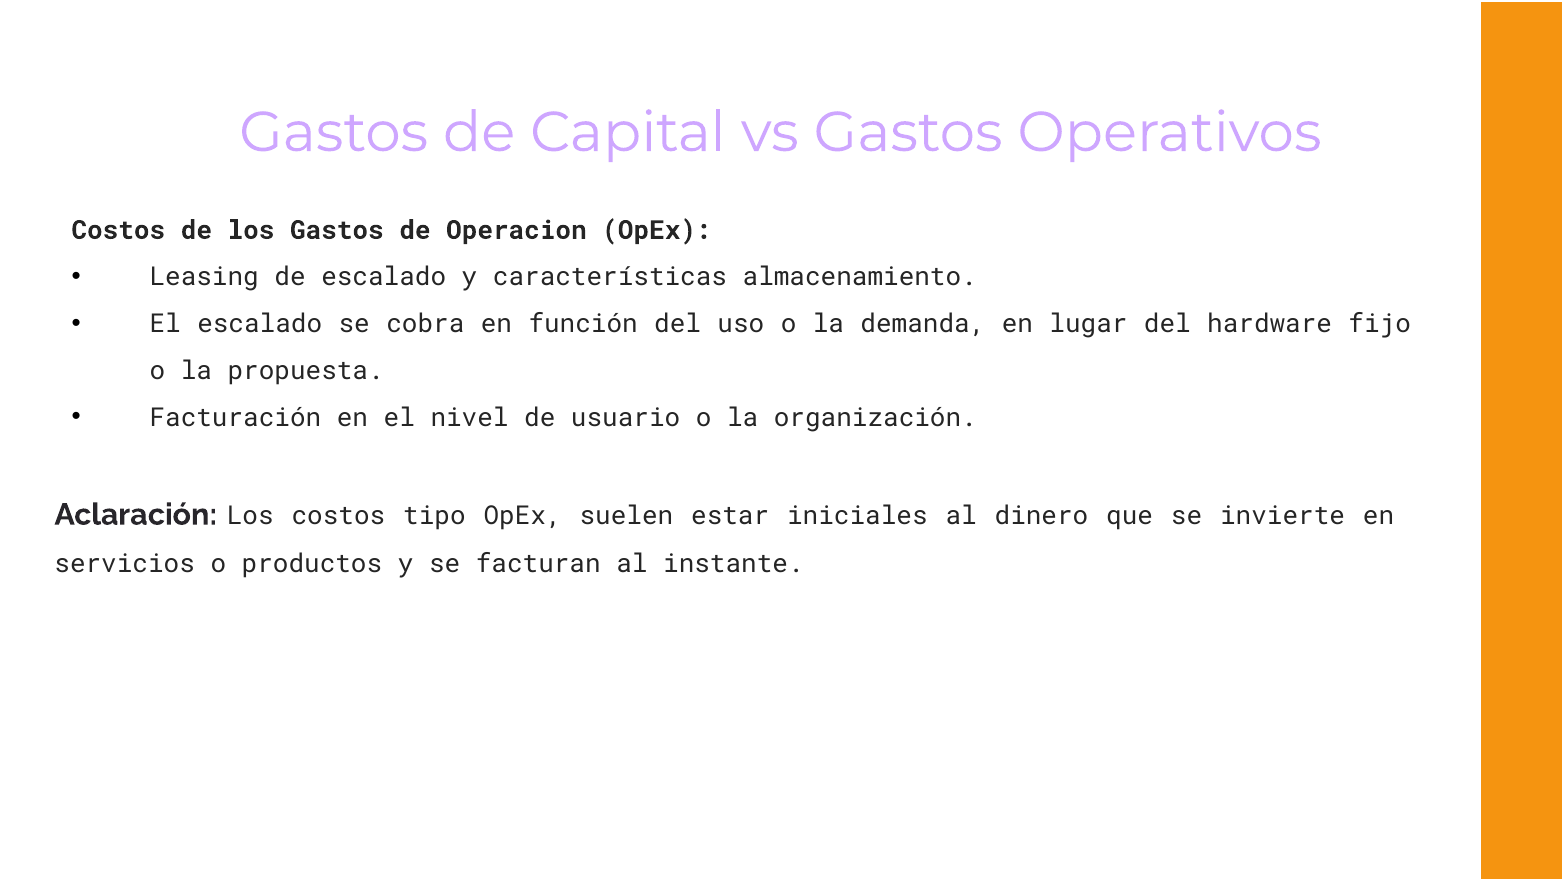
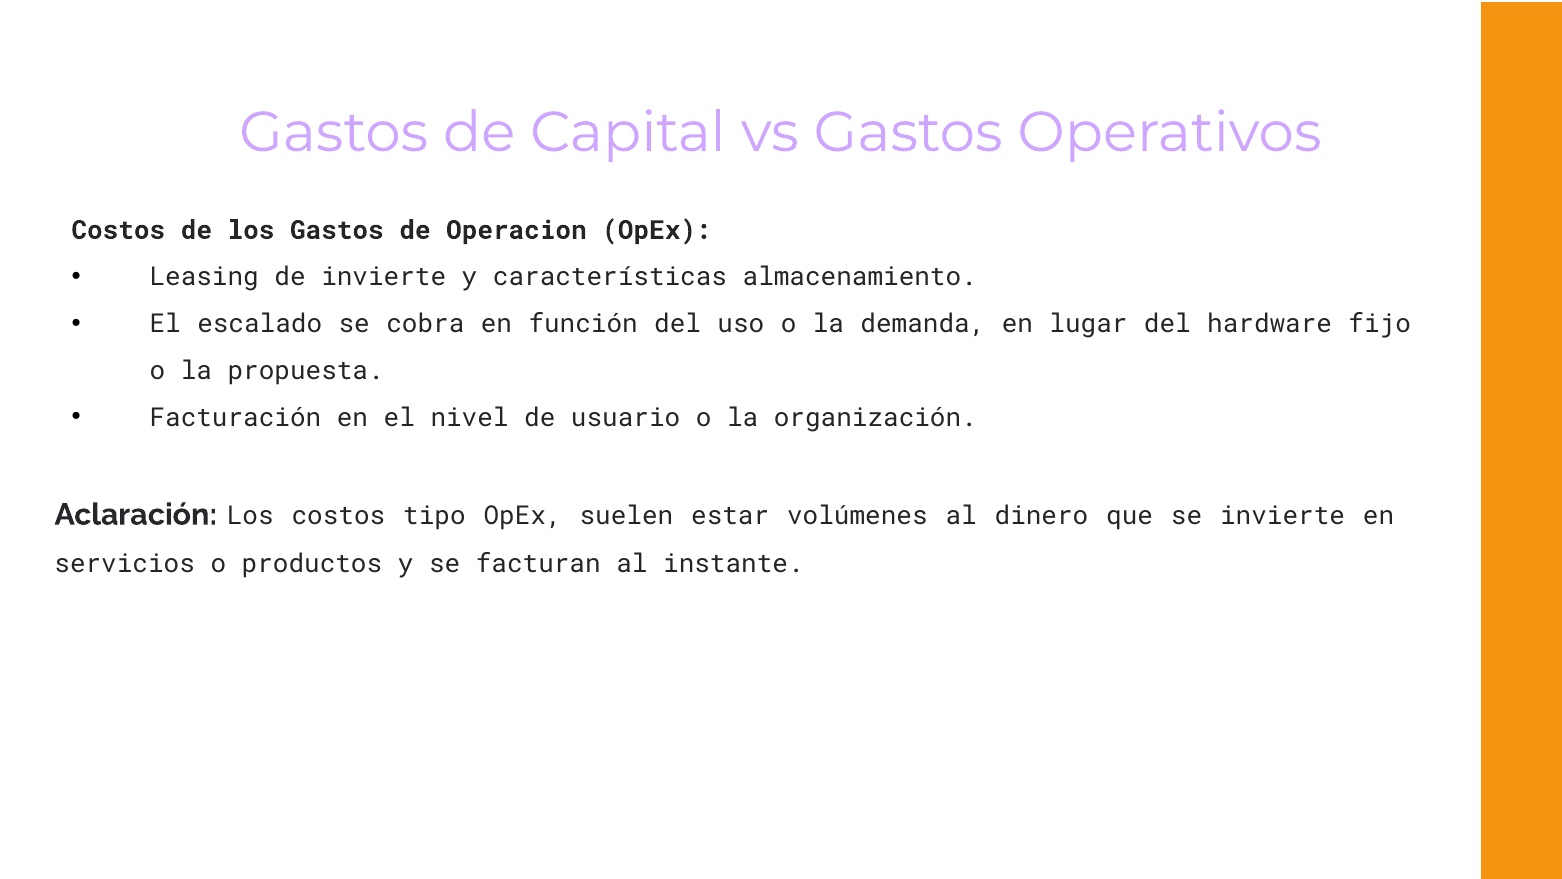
de escalado: escalado -> invierte
iniciales: iniciales -> volúmenes
